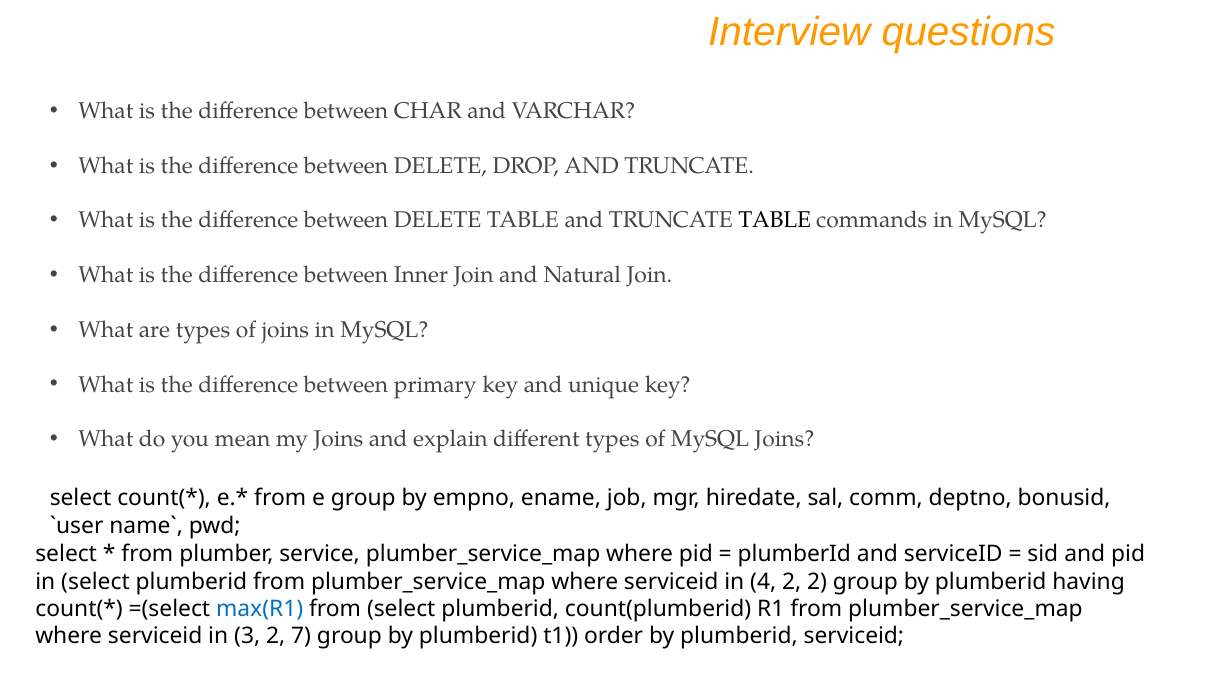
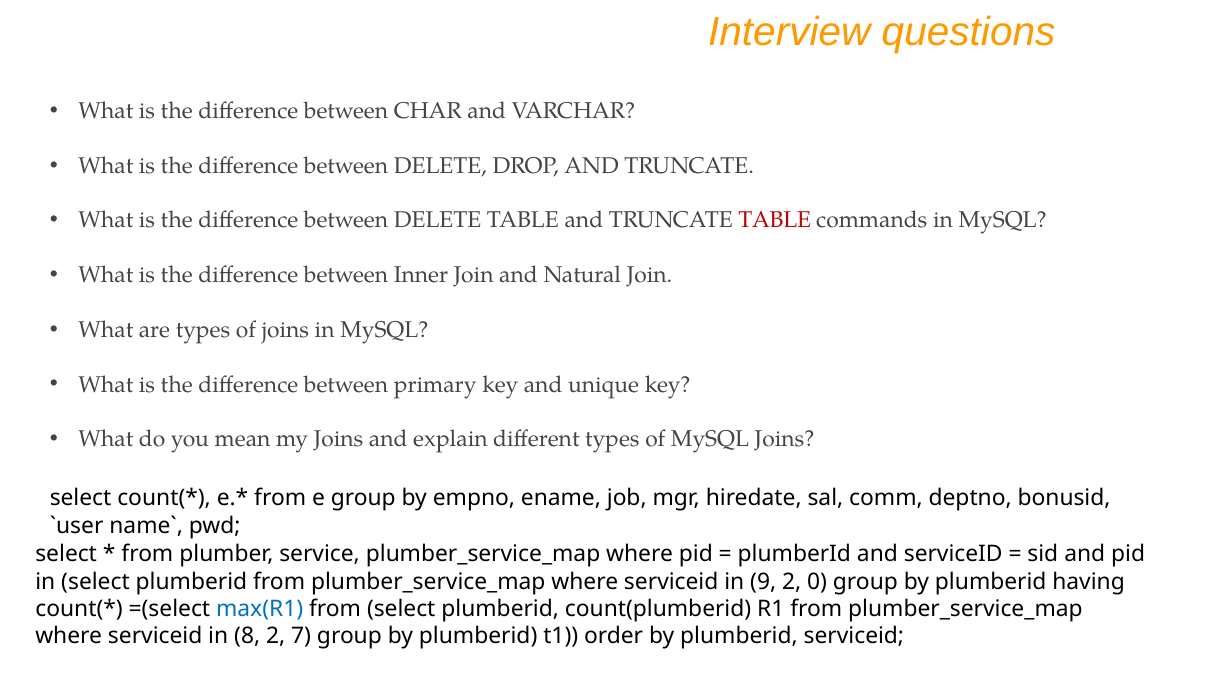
TABLE at (775, 221) colour: black -> red
4: 4 -> 9
2 2: 2 -> 0
3: 3 -> 8
